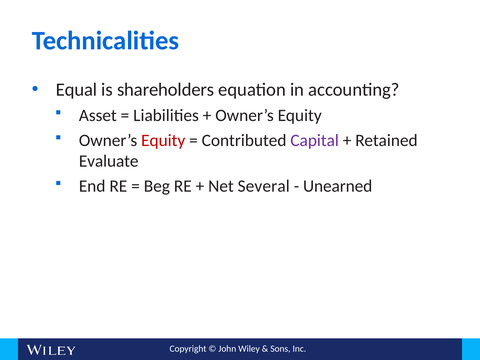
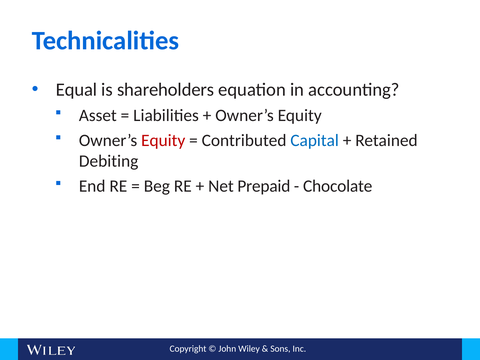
Capital colour: purple -> blue
Evaluate: Evaluate -> Debiting
Several: Several -> Prepaid
Unearned: Unearned -> Chocolate
